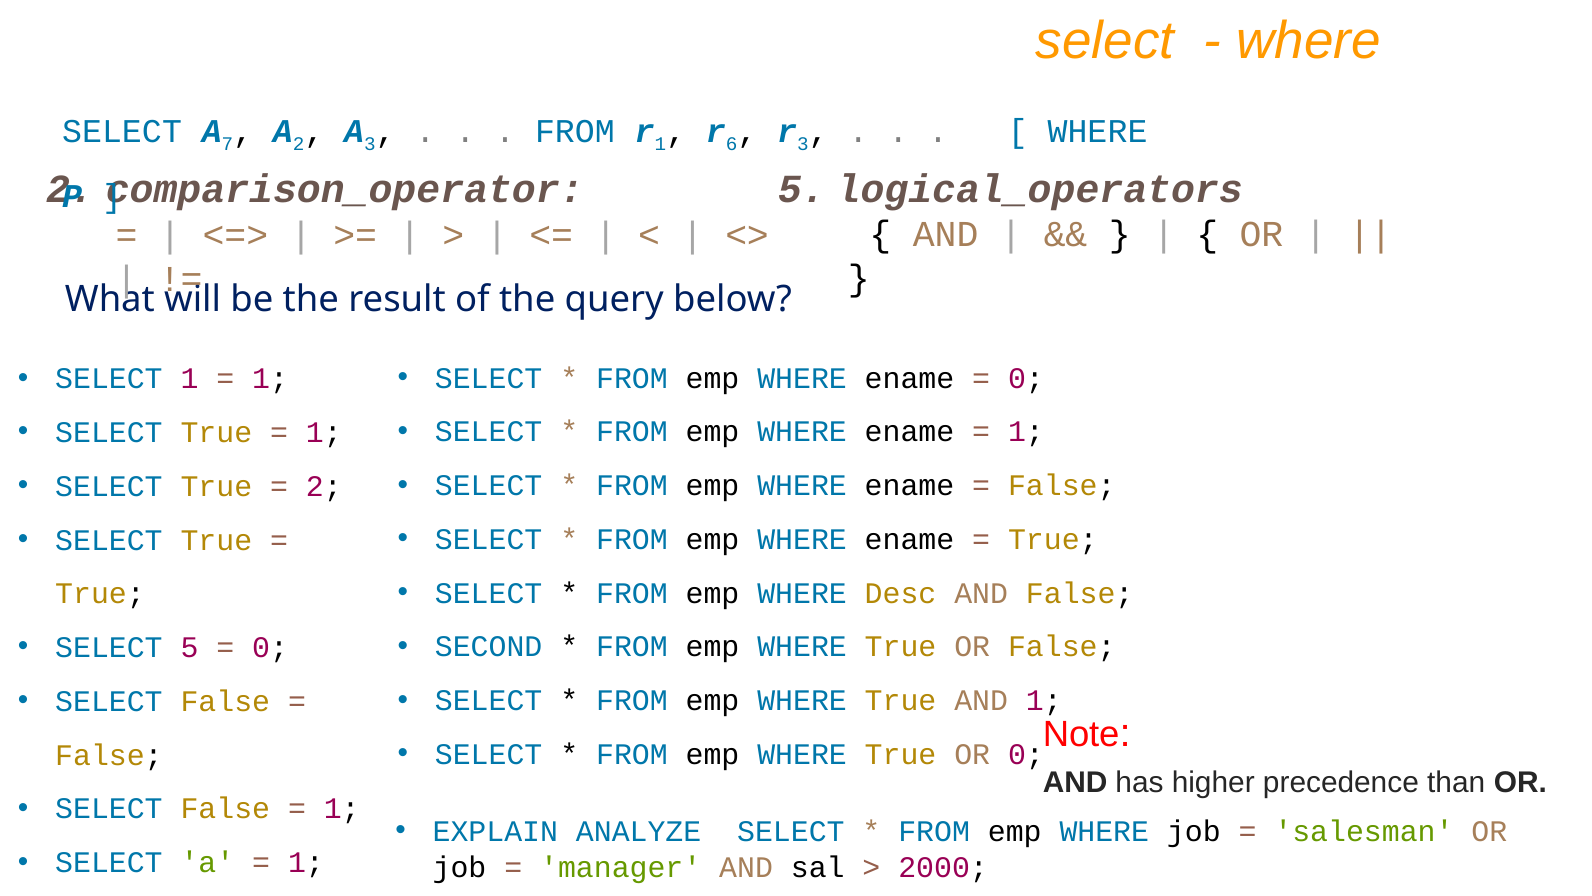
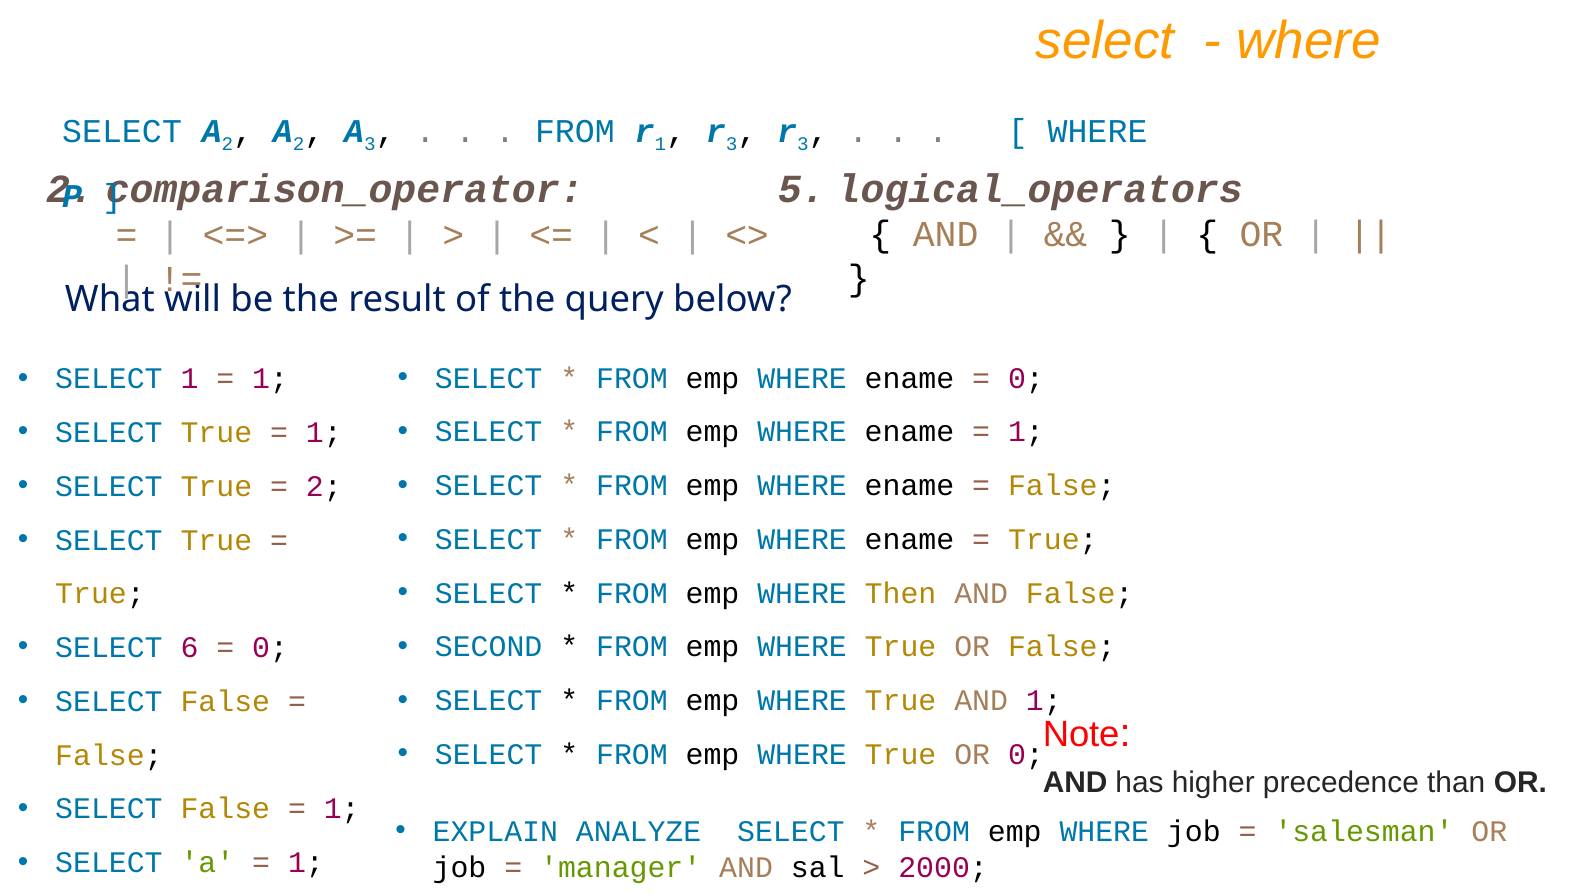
SELECT A 7: 7 -> 2
6 at (732, 144): 6 -> 3
Desc: Desc -> Then
SELECT 5: 5 -> 6
